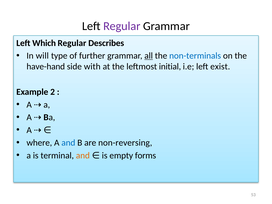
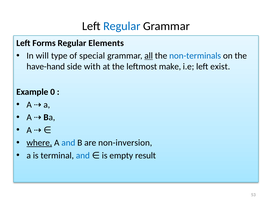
Regular at (122, 26) colour: purple -> blue
Which: Which -> Forms
Describes: Describes -> Elements
further: further -> special
initial: initial -> make
2: 2 -> 0
where underline: none -> present
non-reversing: non-reversing -> non-inversion
and at (83, 155) colour: orange -> blue
forms: forms -> result
